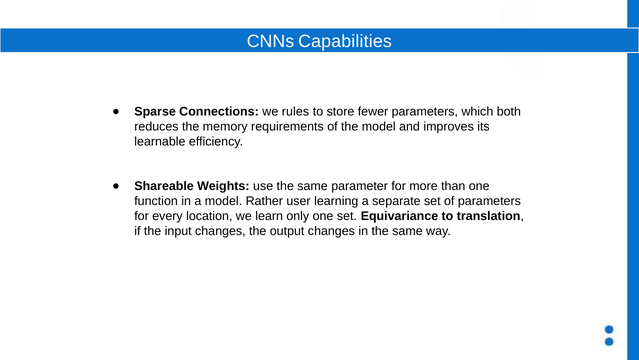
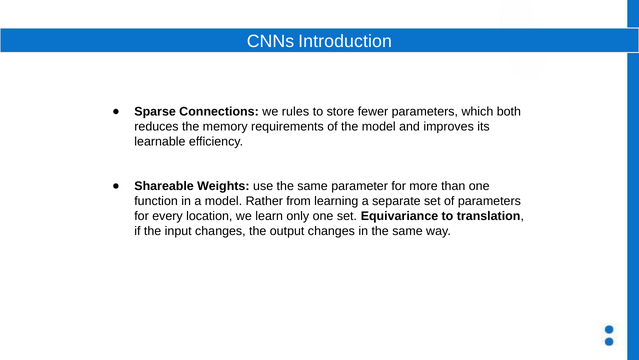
Capabilities: Capabilities -> Introduction
user: user -> from
